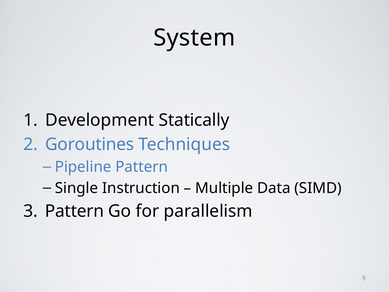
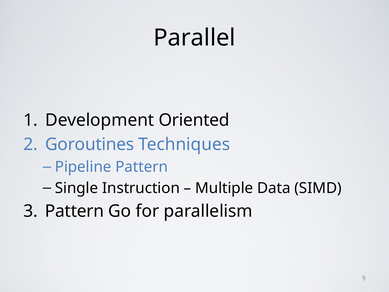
System: System -> Parallel
Statically: Statically -> Oriented
